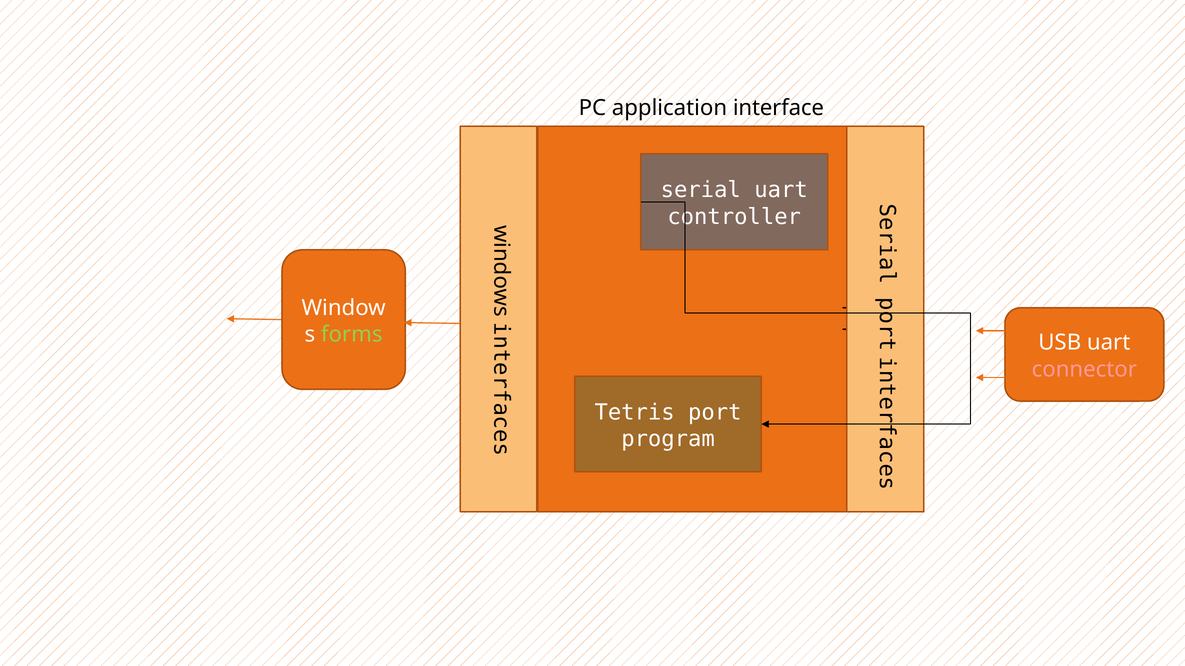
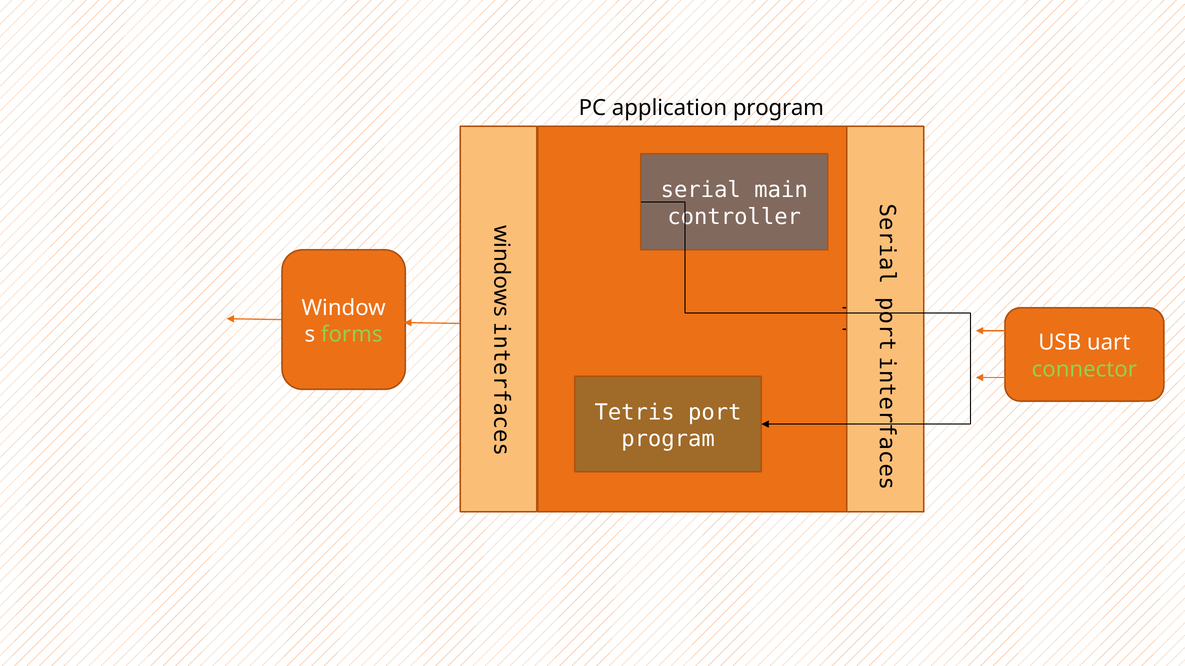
application interface: interface -> program
serial uart: uart -> main
connector colour: pink -> light green
